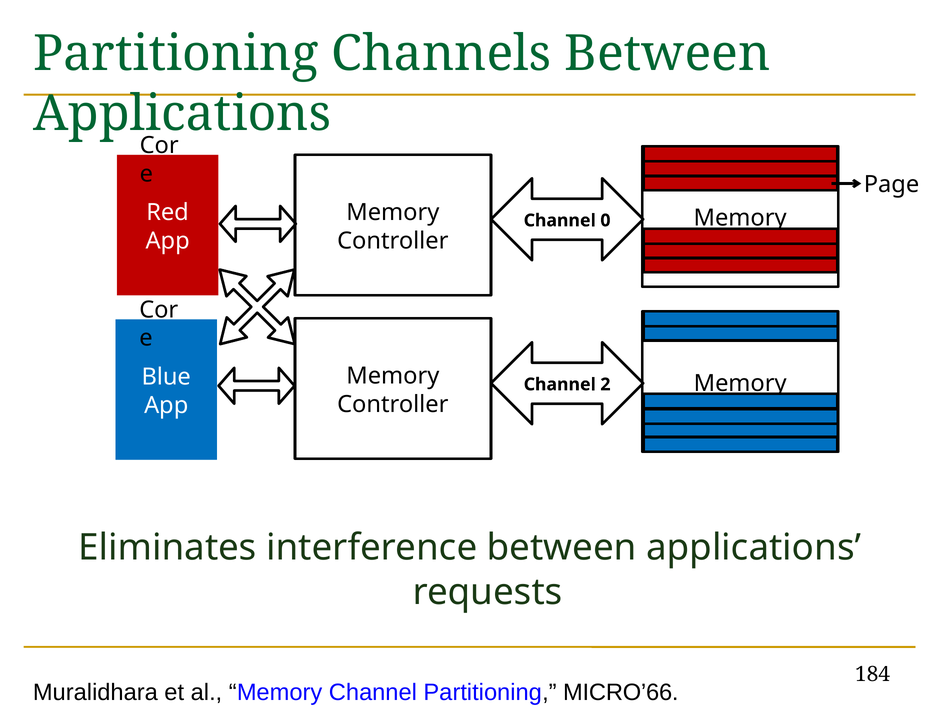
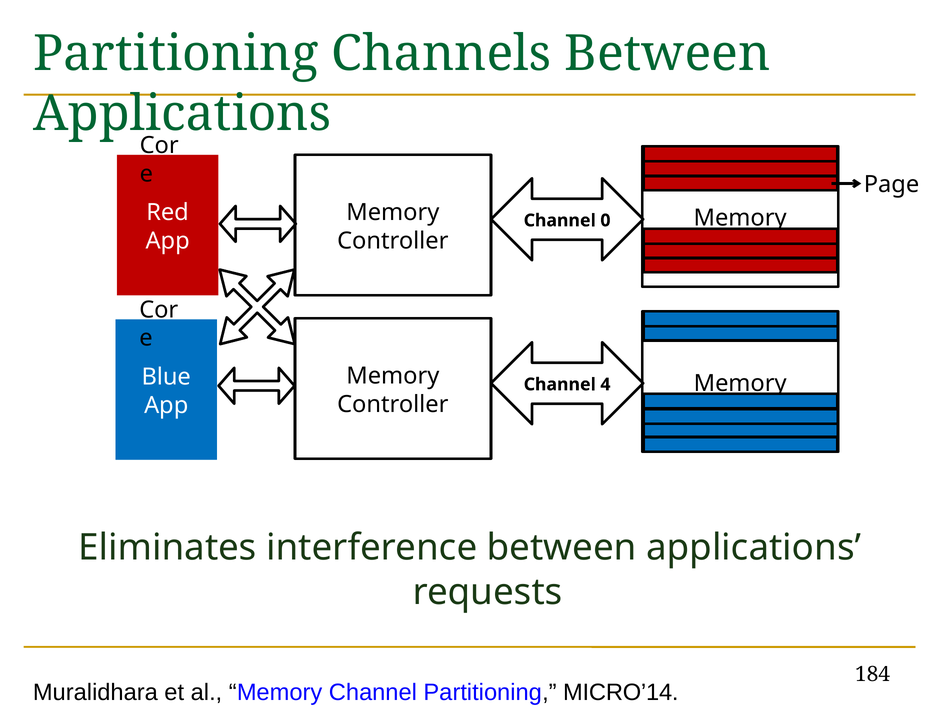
2: 2 -> 4
MICRO’66: MICRO’66 -> MICRO’14
